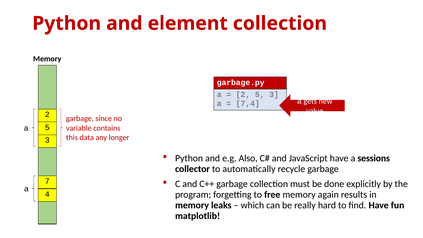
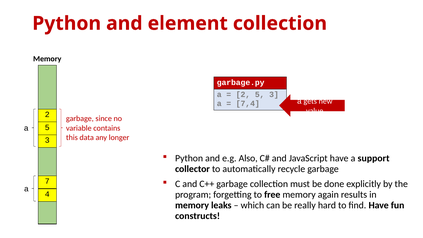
sessions: sessions -> support
matplotlib: matplotlib -> constructs
